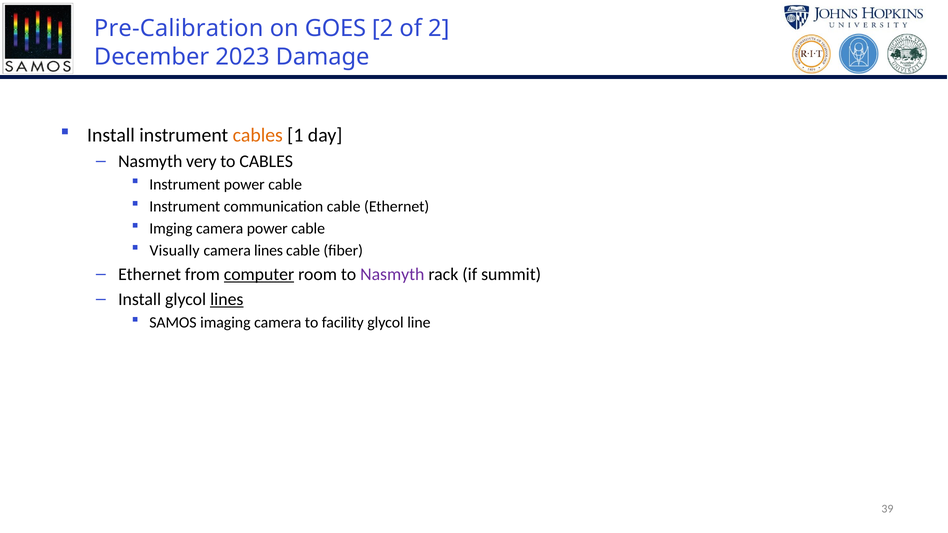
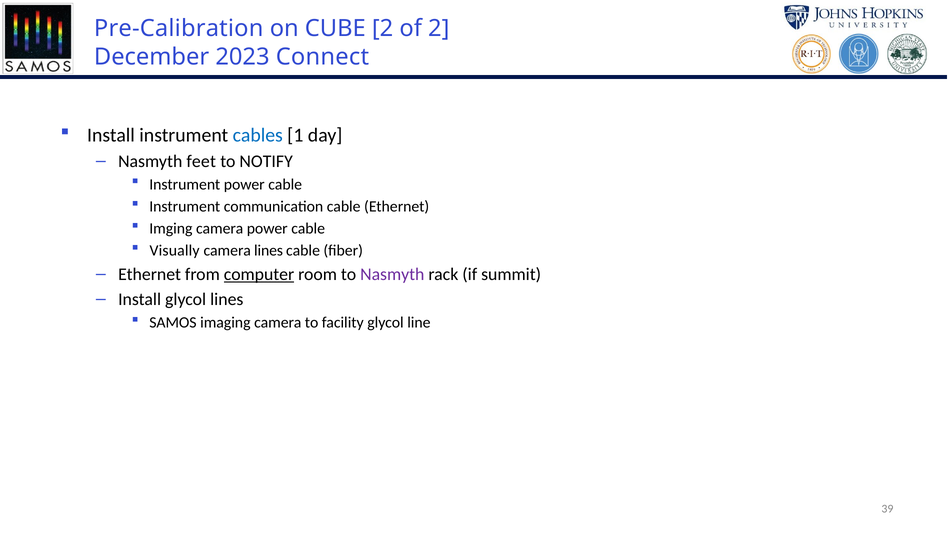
GOES: GOES -> CUBE
Damage: Damage -> Connect
cables at (258, 135) colour: orange -> blue
very: very -> feet
to CABLES: CABLES -> NOTIFY
lines at (227, 299) underline: present -> none
